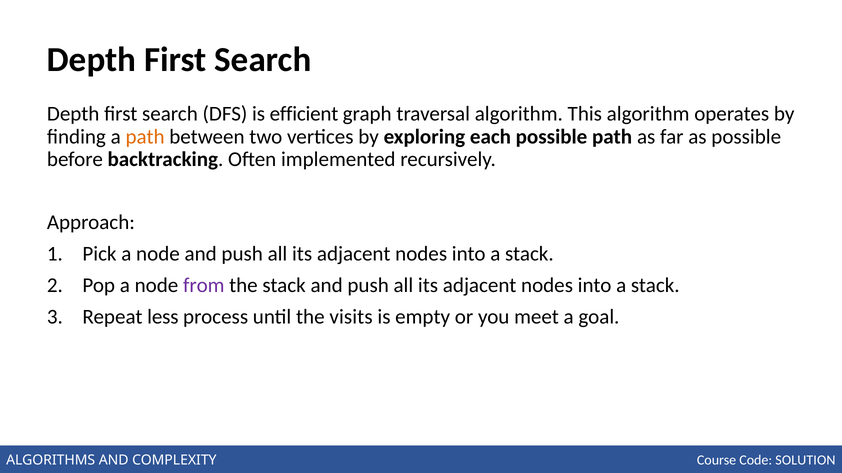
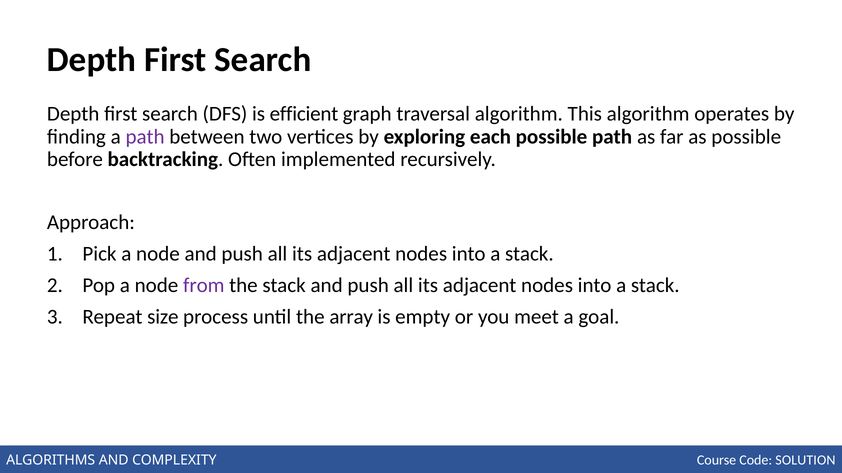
path at (145, 137) colour: orange -> purple
less: less -> size
visits: visits -> array
